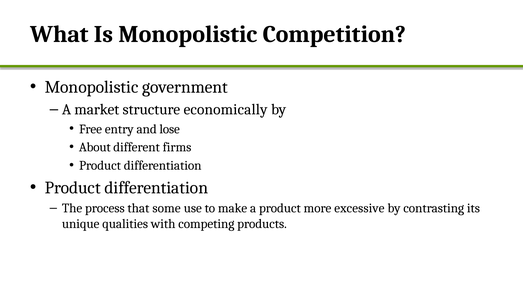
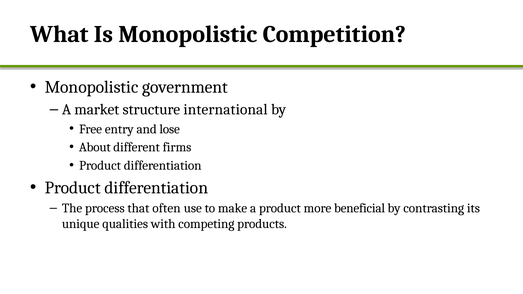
economically: economically -> international
some: some -> often
excessive: excessive -> beneficial
